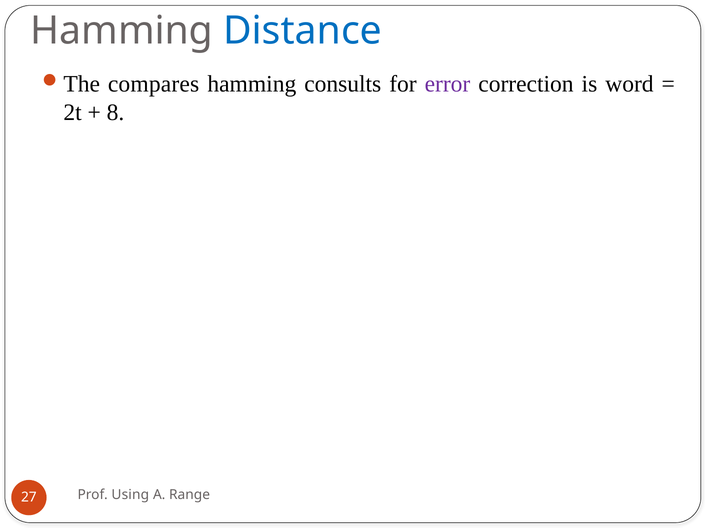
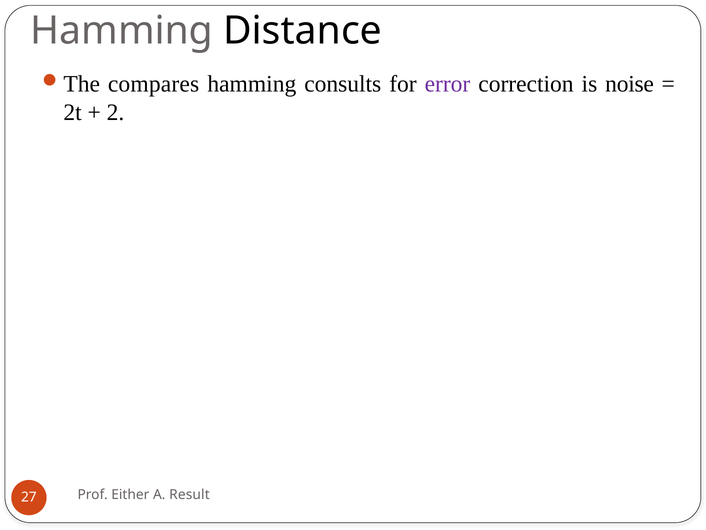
Distance colour: blue -> black
word: word -> noise
8: 8 -> 2
Using: Using -> Either
Range: Range -> Result
